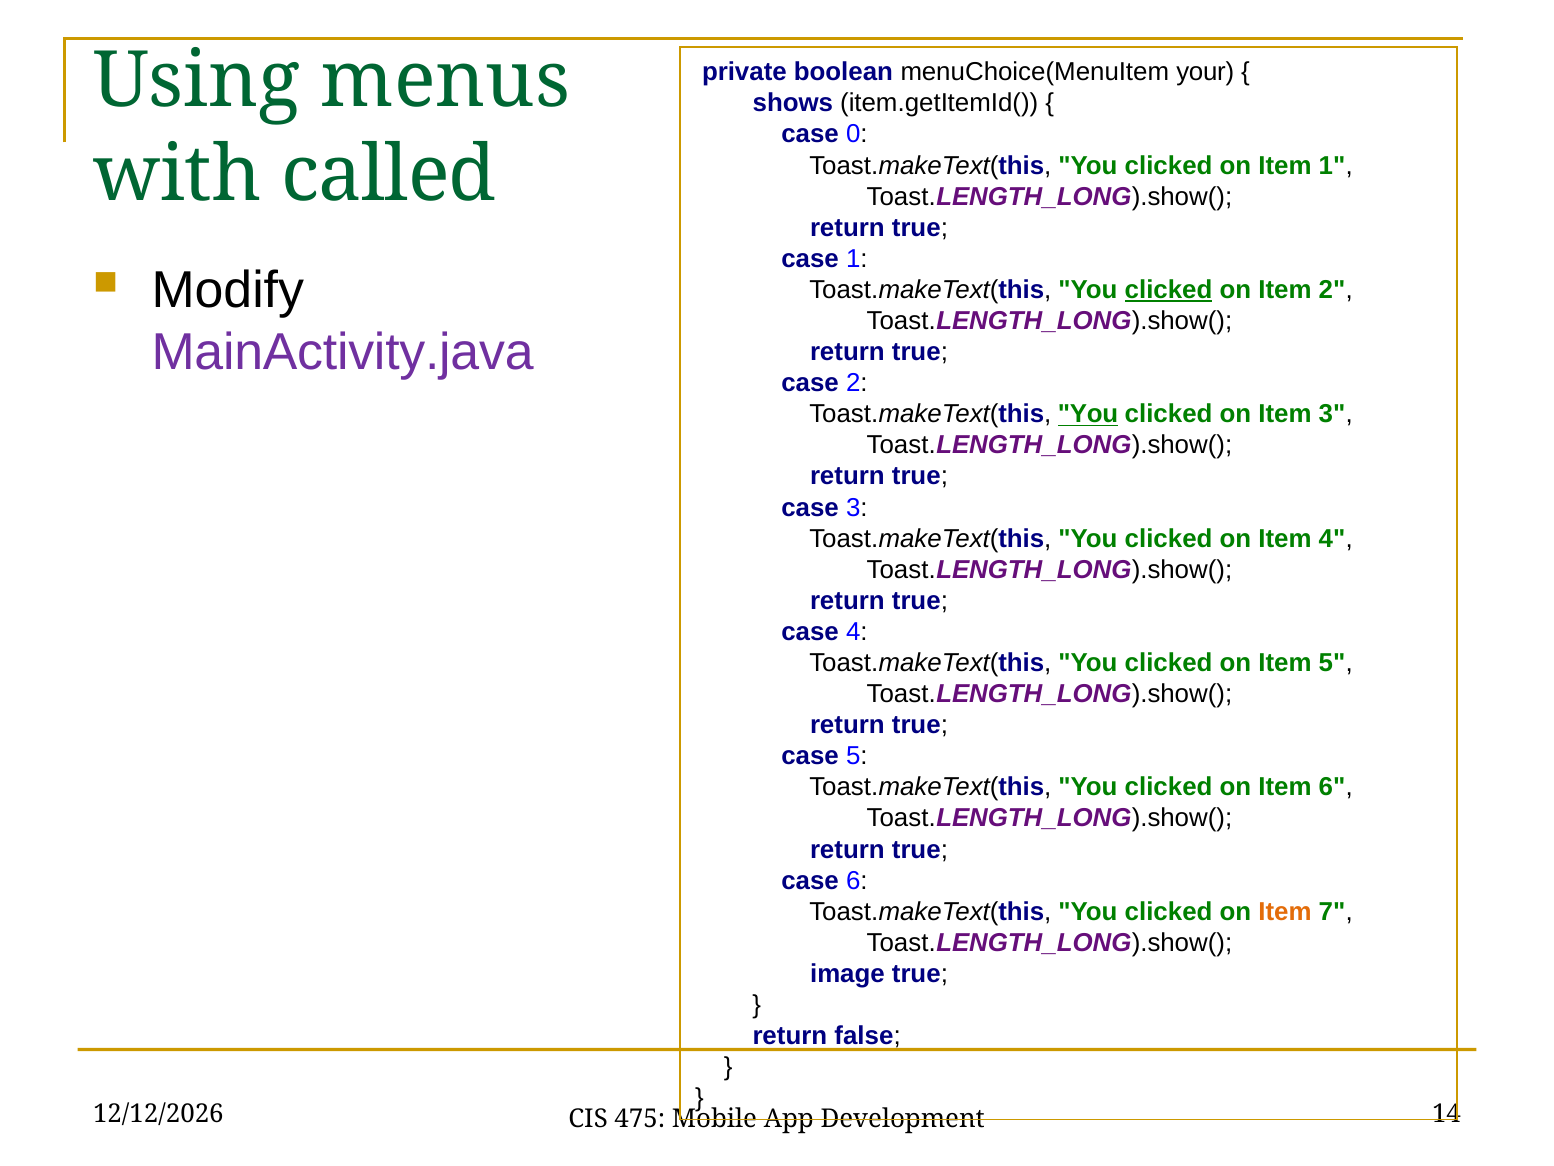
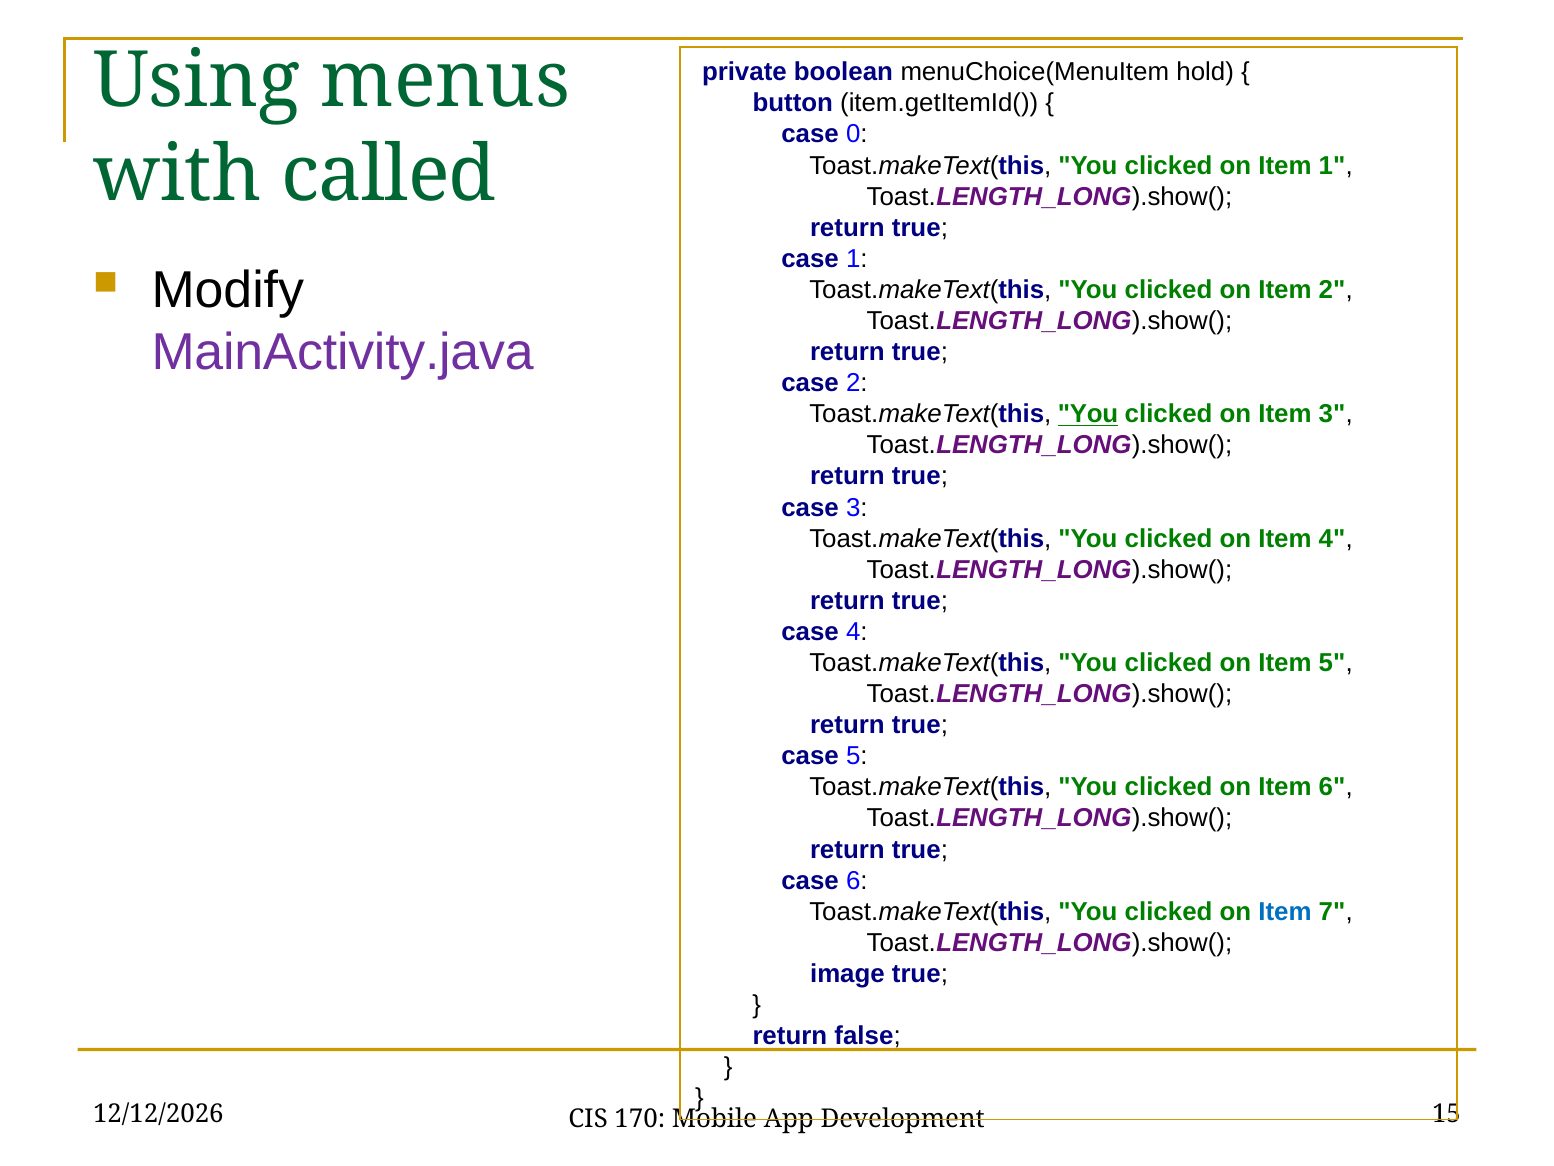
your: your -> hold
shows: shows -> button
clicked at (1169, 290) underline: present -> none
Item at (1285, 911) colour: orange -> blue
475: 475 -> 170
14: 14 -> 15
